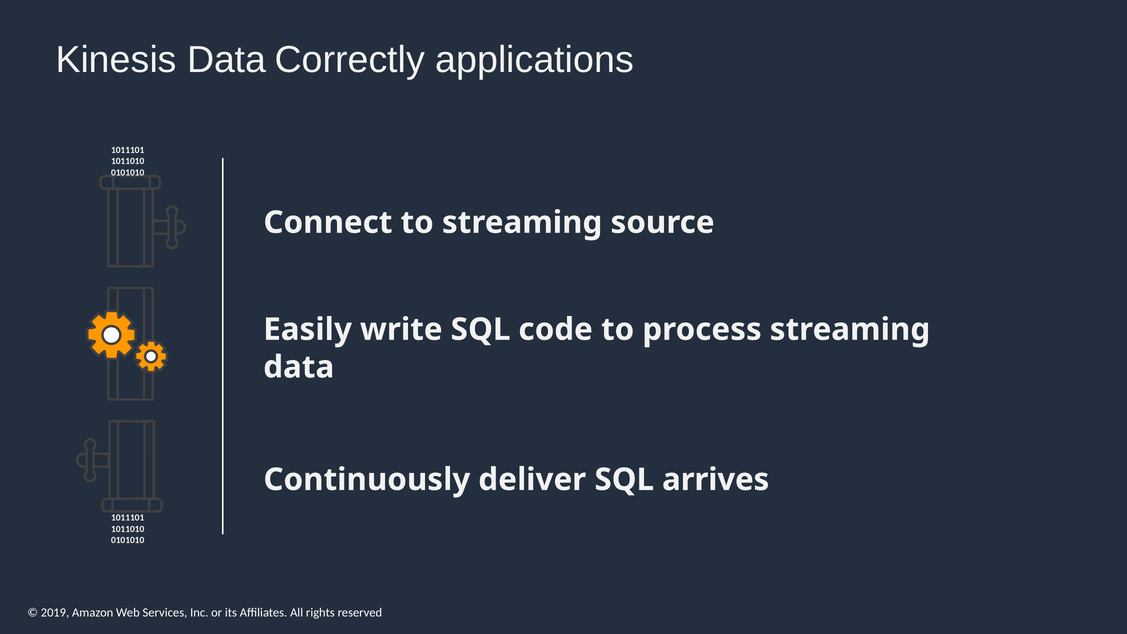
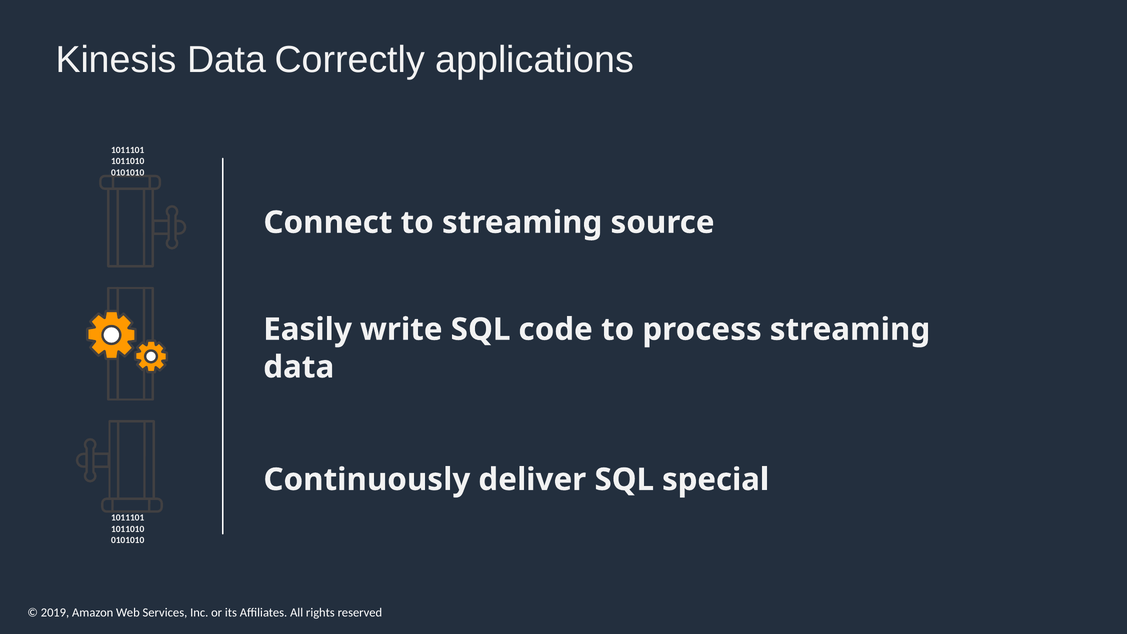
arrives: arrives -> special
